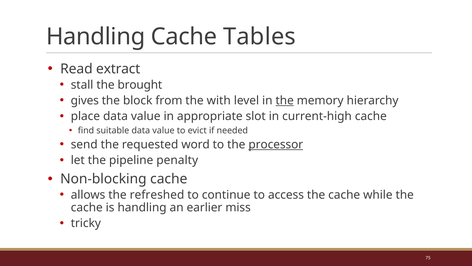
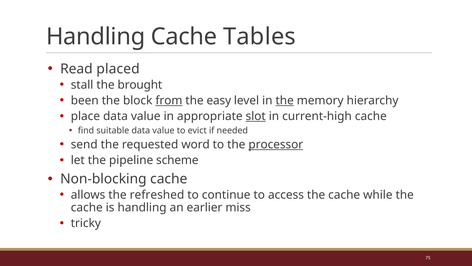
extract: extract -> placed
gives: gives -> been
from underline: none -> present
with: with -> easy
slot underline: none -> present
penalty: penalty -> scheme
